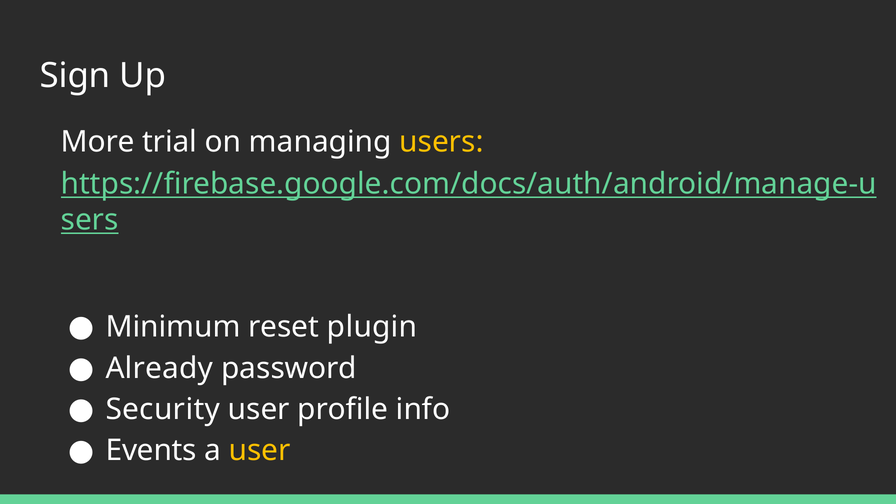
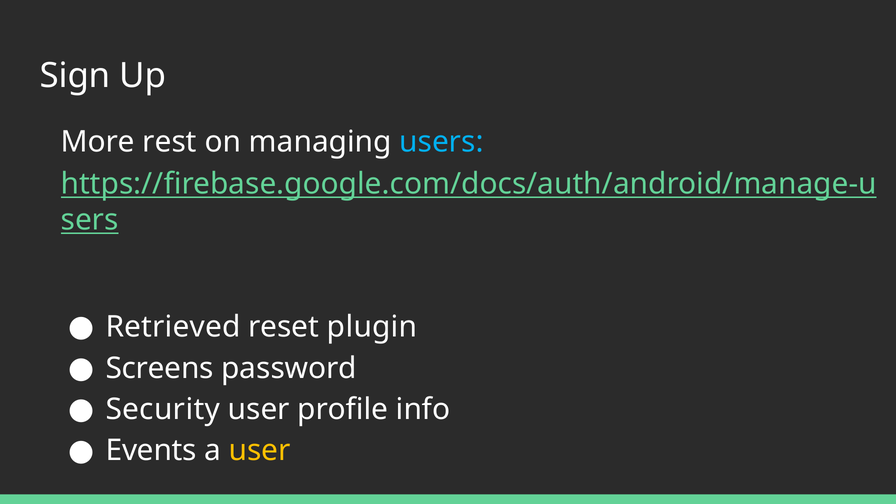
trial: trial -> rest
users colour: yellow -> light blue
Minimum: Minimum -> Retrieved
Already: Already -> Screens
